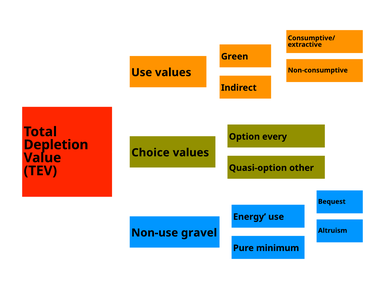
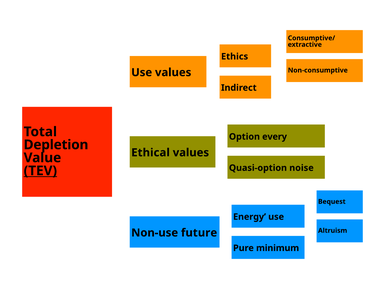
Green: Green -> Ethics
Choice: Choice -> Ethical
other: other -> noise
TEV underline: none -> present
gravel: gravel -> future
